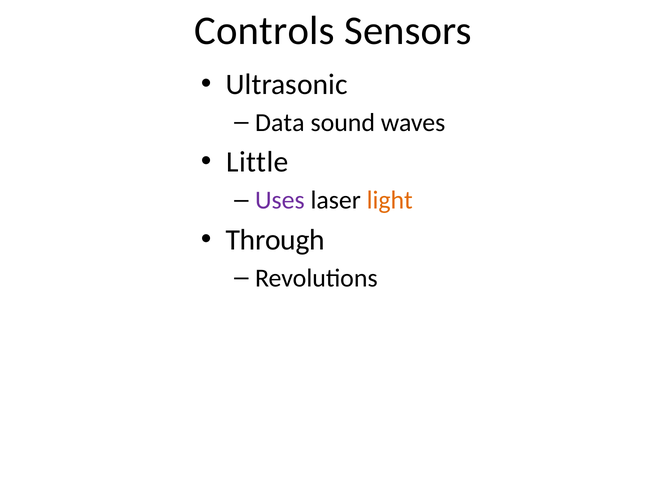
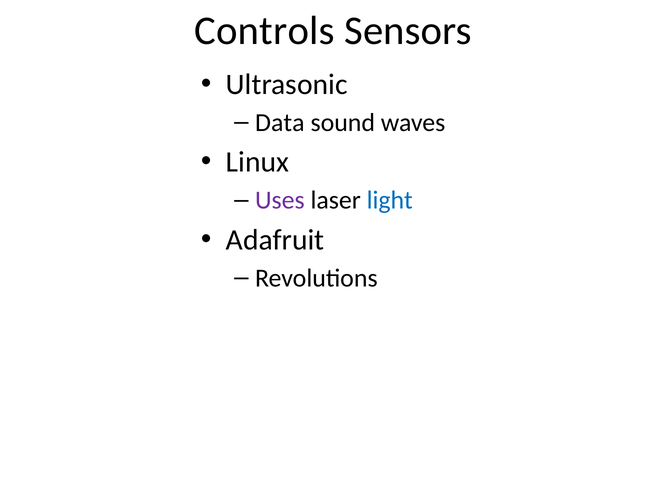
Little: Little -> Linux
light colour: orange -> blue
Through: Through -> Adafruit
